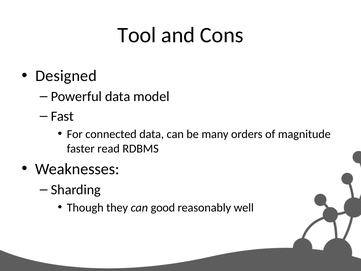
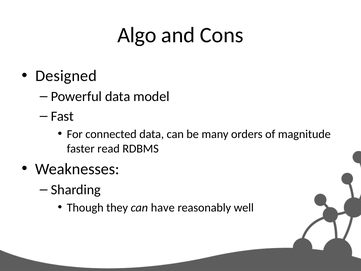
Tool: Tool -> Algo
good: good -> have
